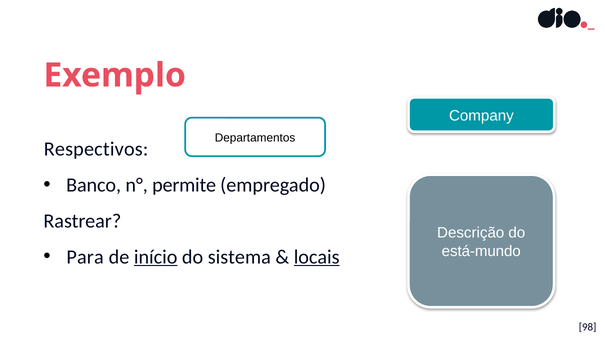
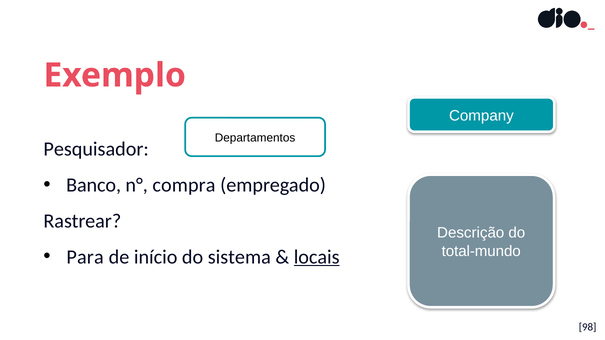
Respectivos: Respectivos -> Pesquisador
permite: permite -> compra
está-mundo: está-mundo -> total-mundo
início underline: present -> none
